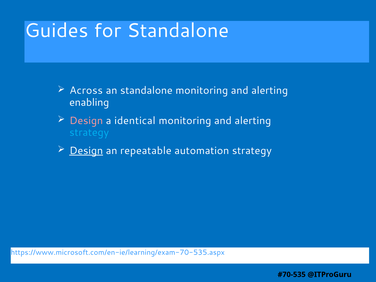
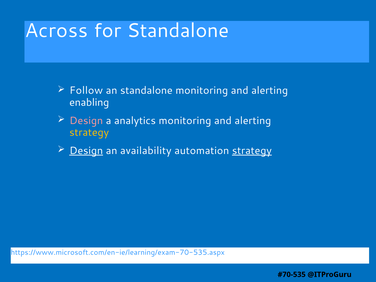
Guides: Guides -> Across
Across: Across -> Follow
identical: identical -> analytics
strategy at (89, 133) colour: light blue -> yellow
repeatable: repeatable -> availability
strategy at (252, 151) underline: none -> present
